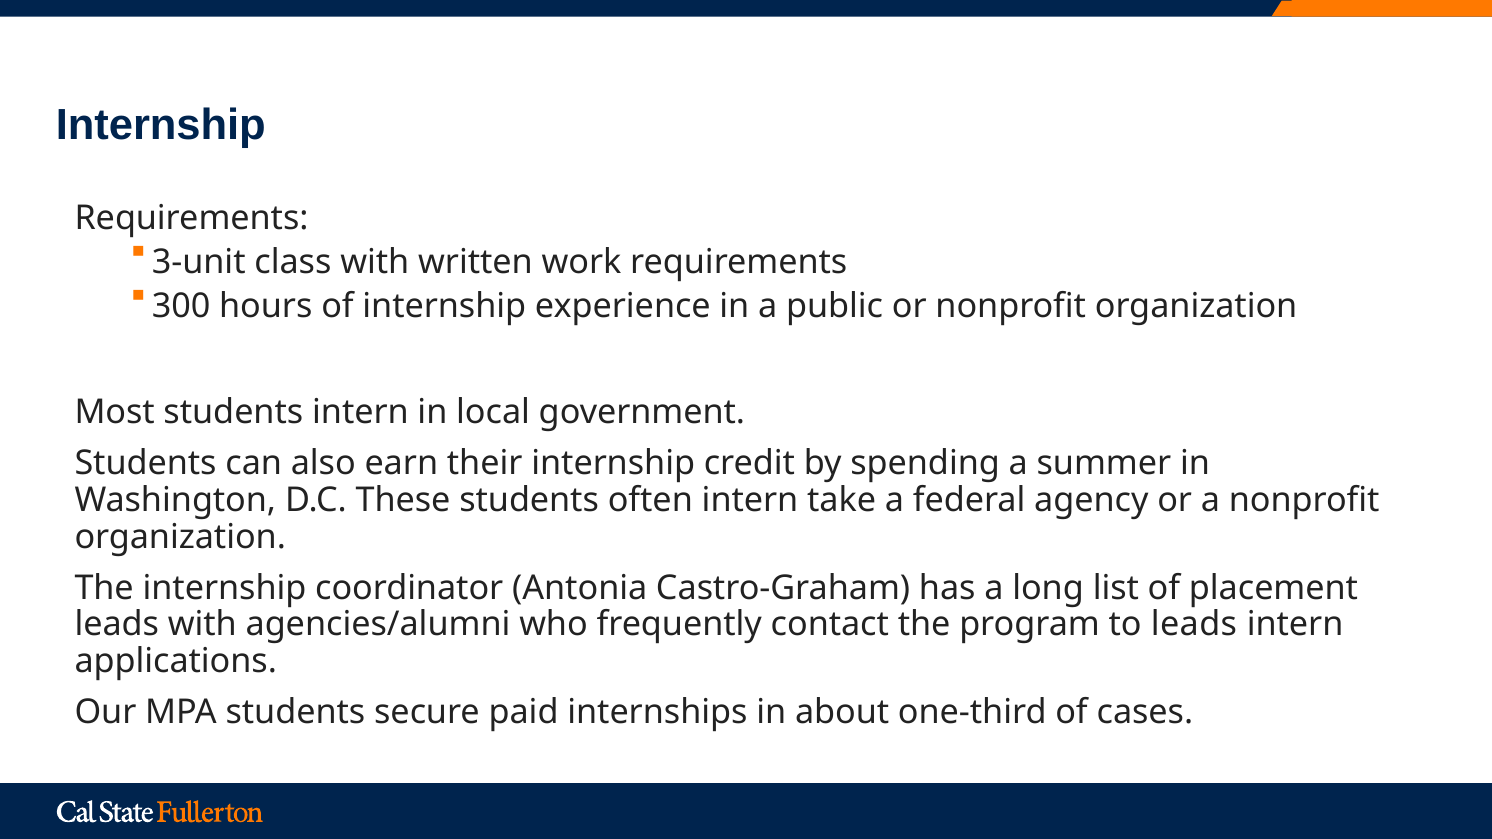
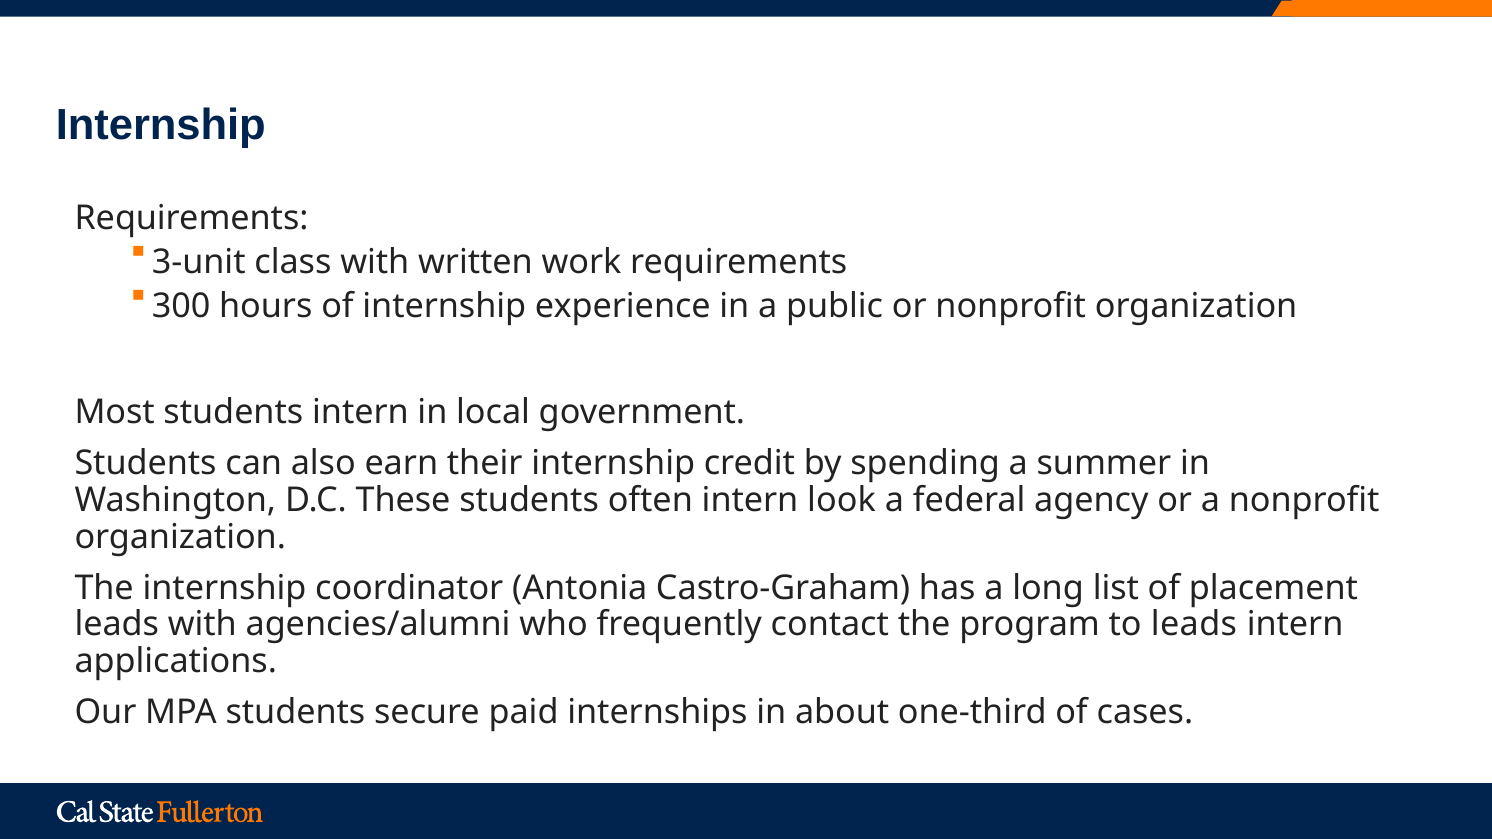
take: take -> look
